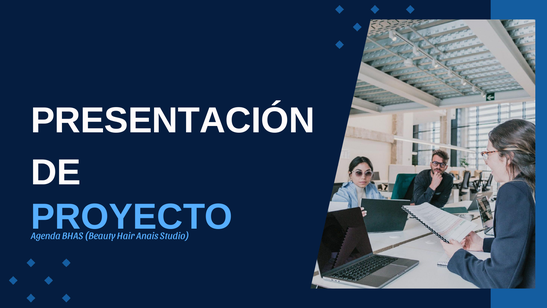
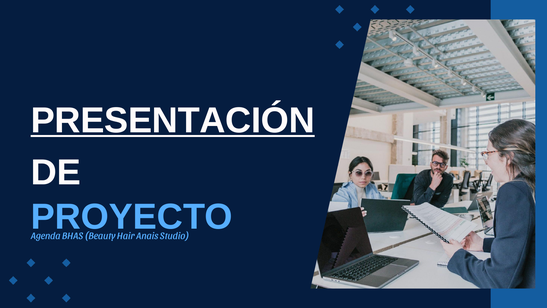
PRESENTACIÓN underline: none -> present
